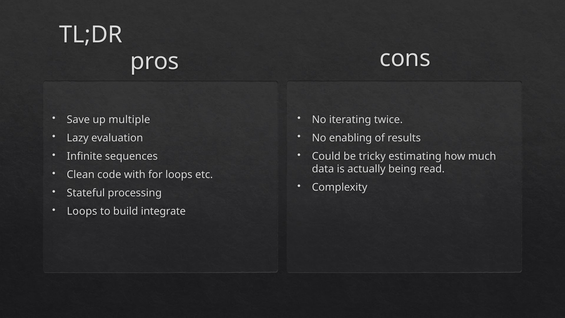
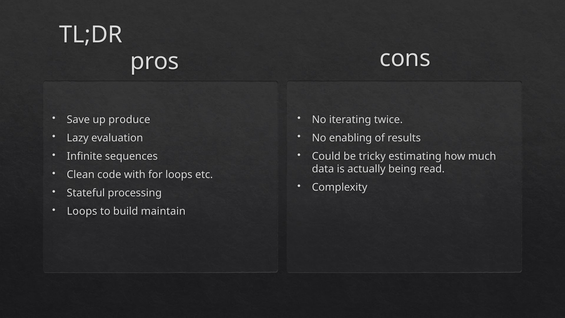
multiple: multiple -> produce
integrate: integrate -> maintain
